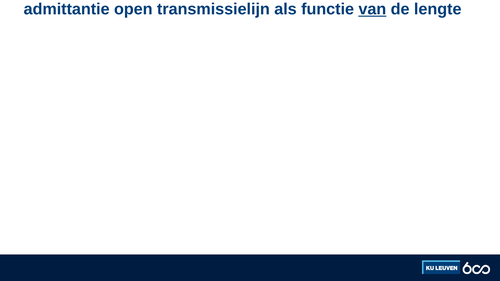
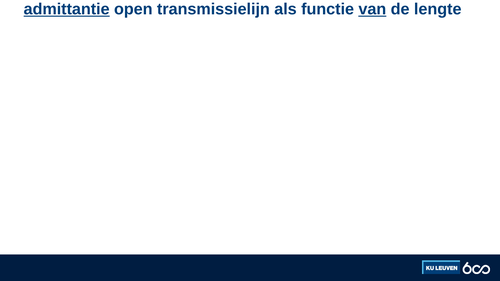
admittantie underline: none -> present
